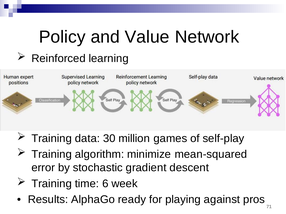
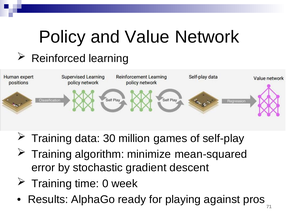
6: 6 -> 0
